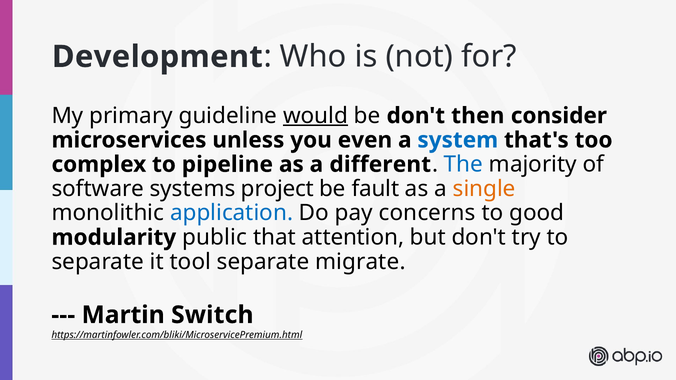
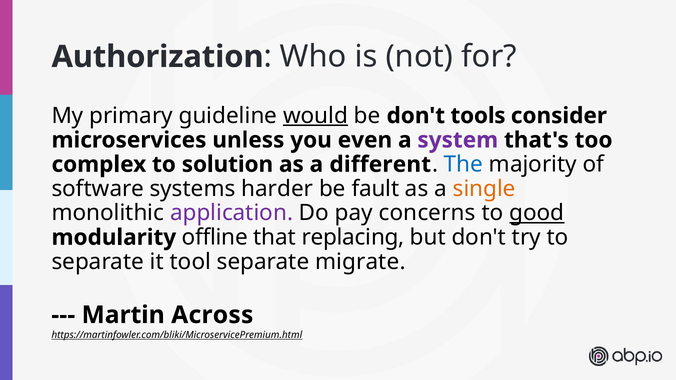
Development: Development -> Authorization
then: then -> tools
system colour: blue -> purple
pipeline: pipeline -> solution
project: project -> harder
application colour: blue -> purple
good underline: none -> present
public: public -> offline
attention: attention -> replacing
Switch: Switch -> Across
